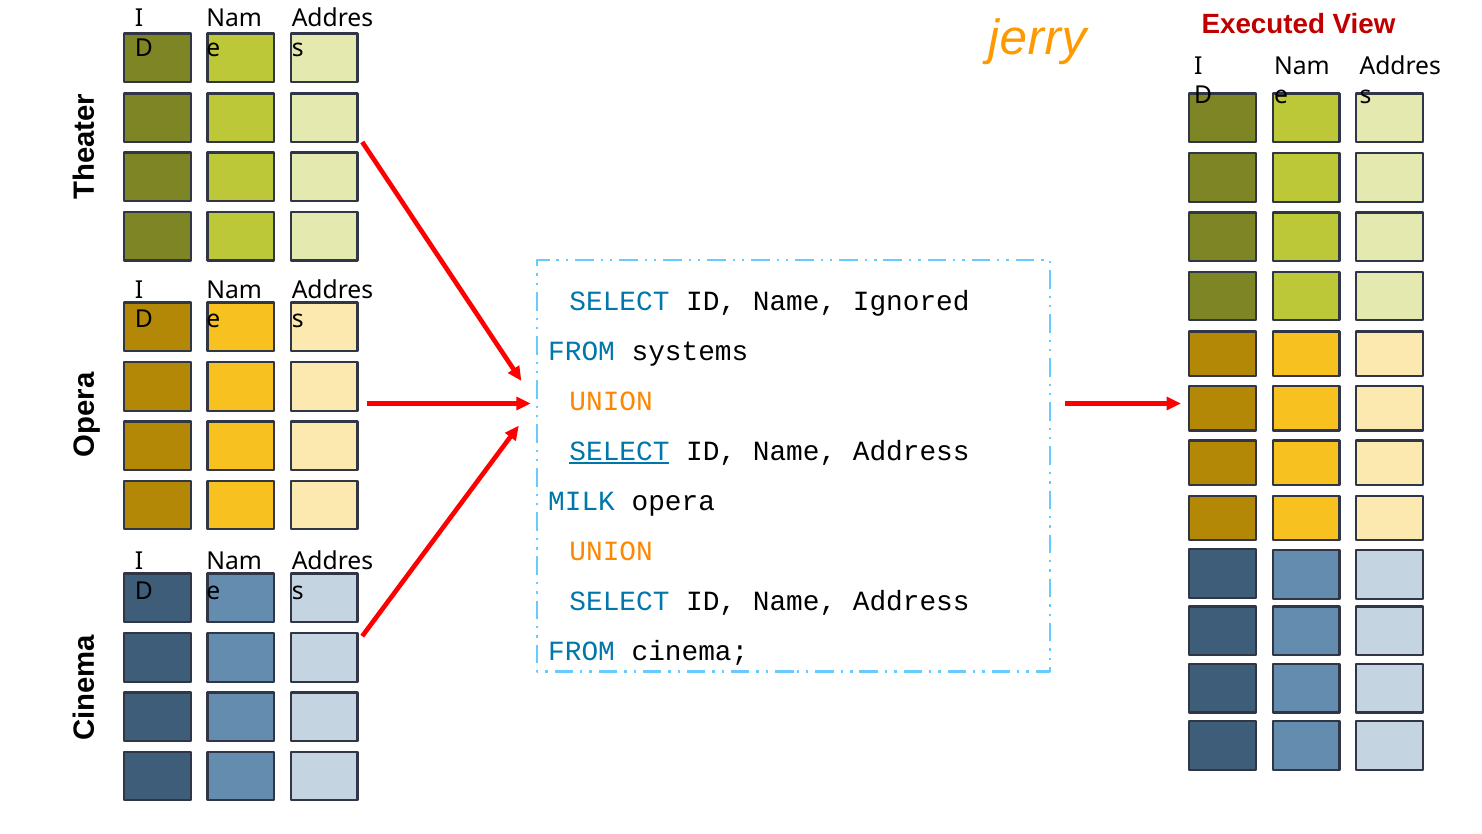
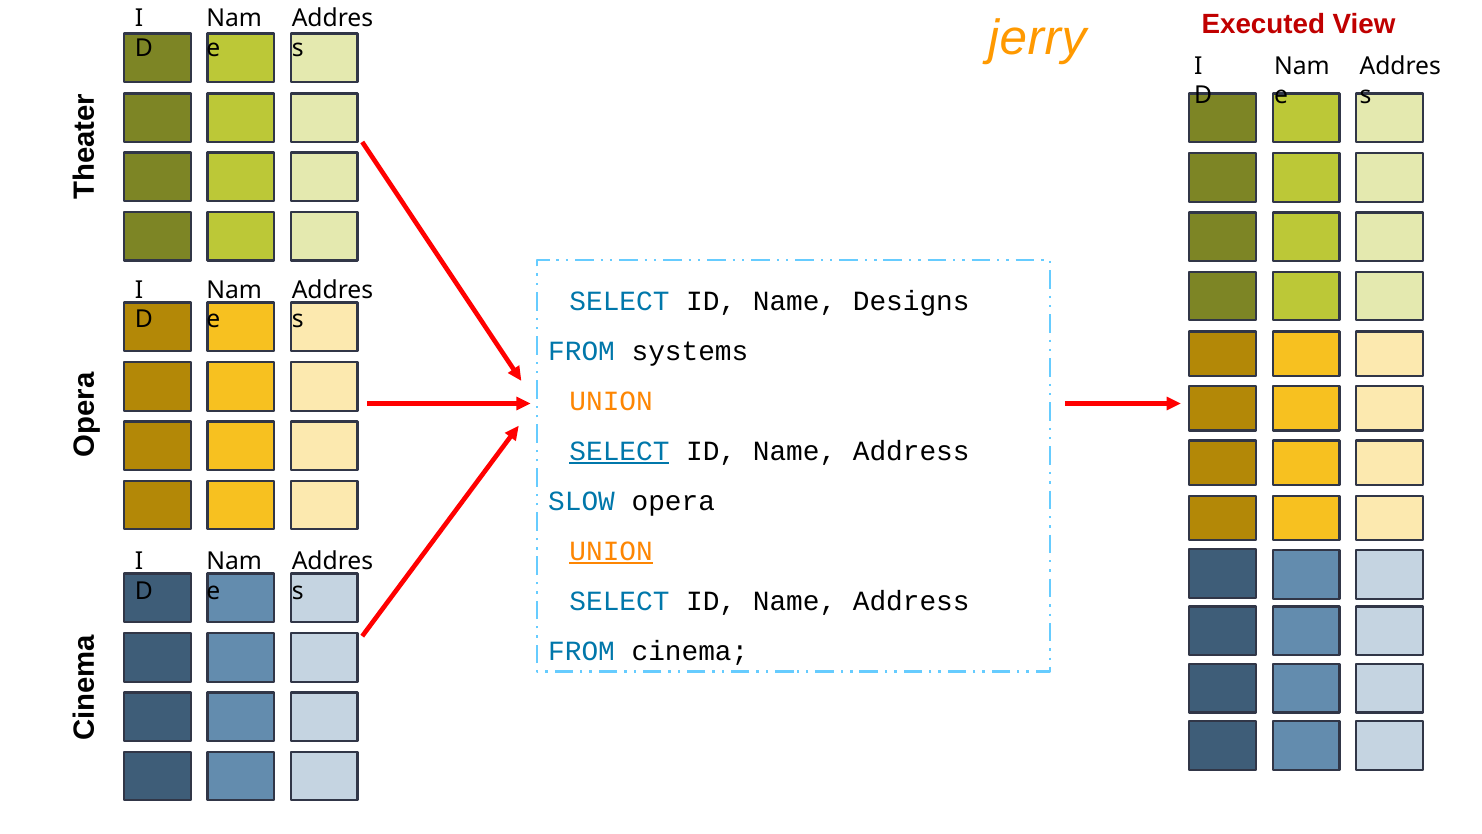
Ignored: Ignored -> Designs
MILK: MILK -> SLOW
UNION at (611, 551) underline: none -> present
